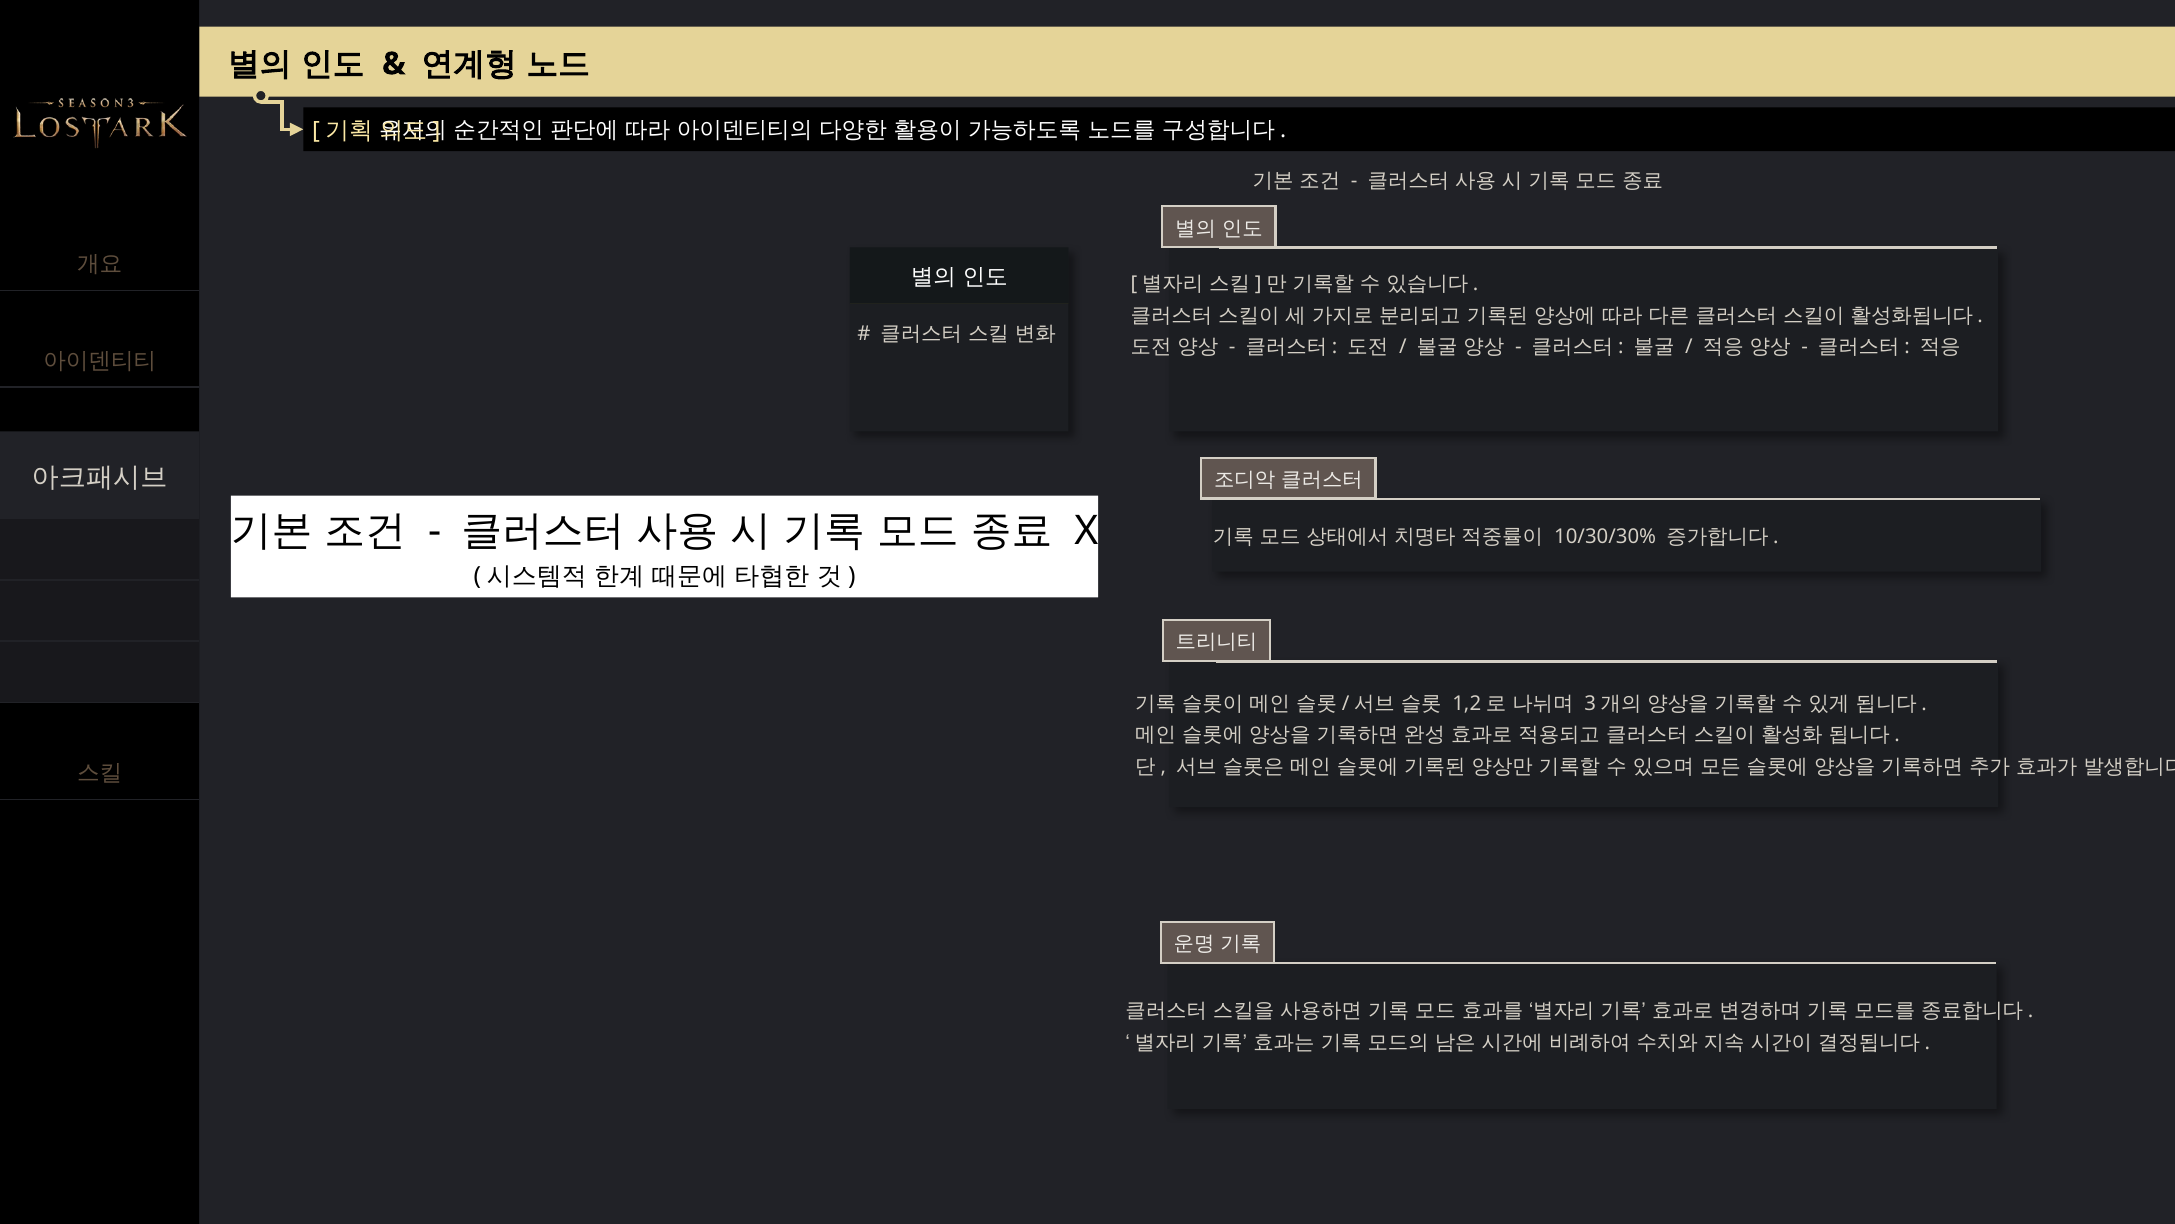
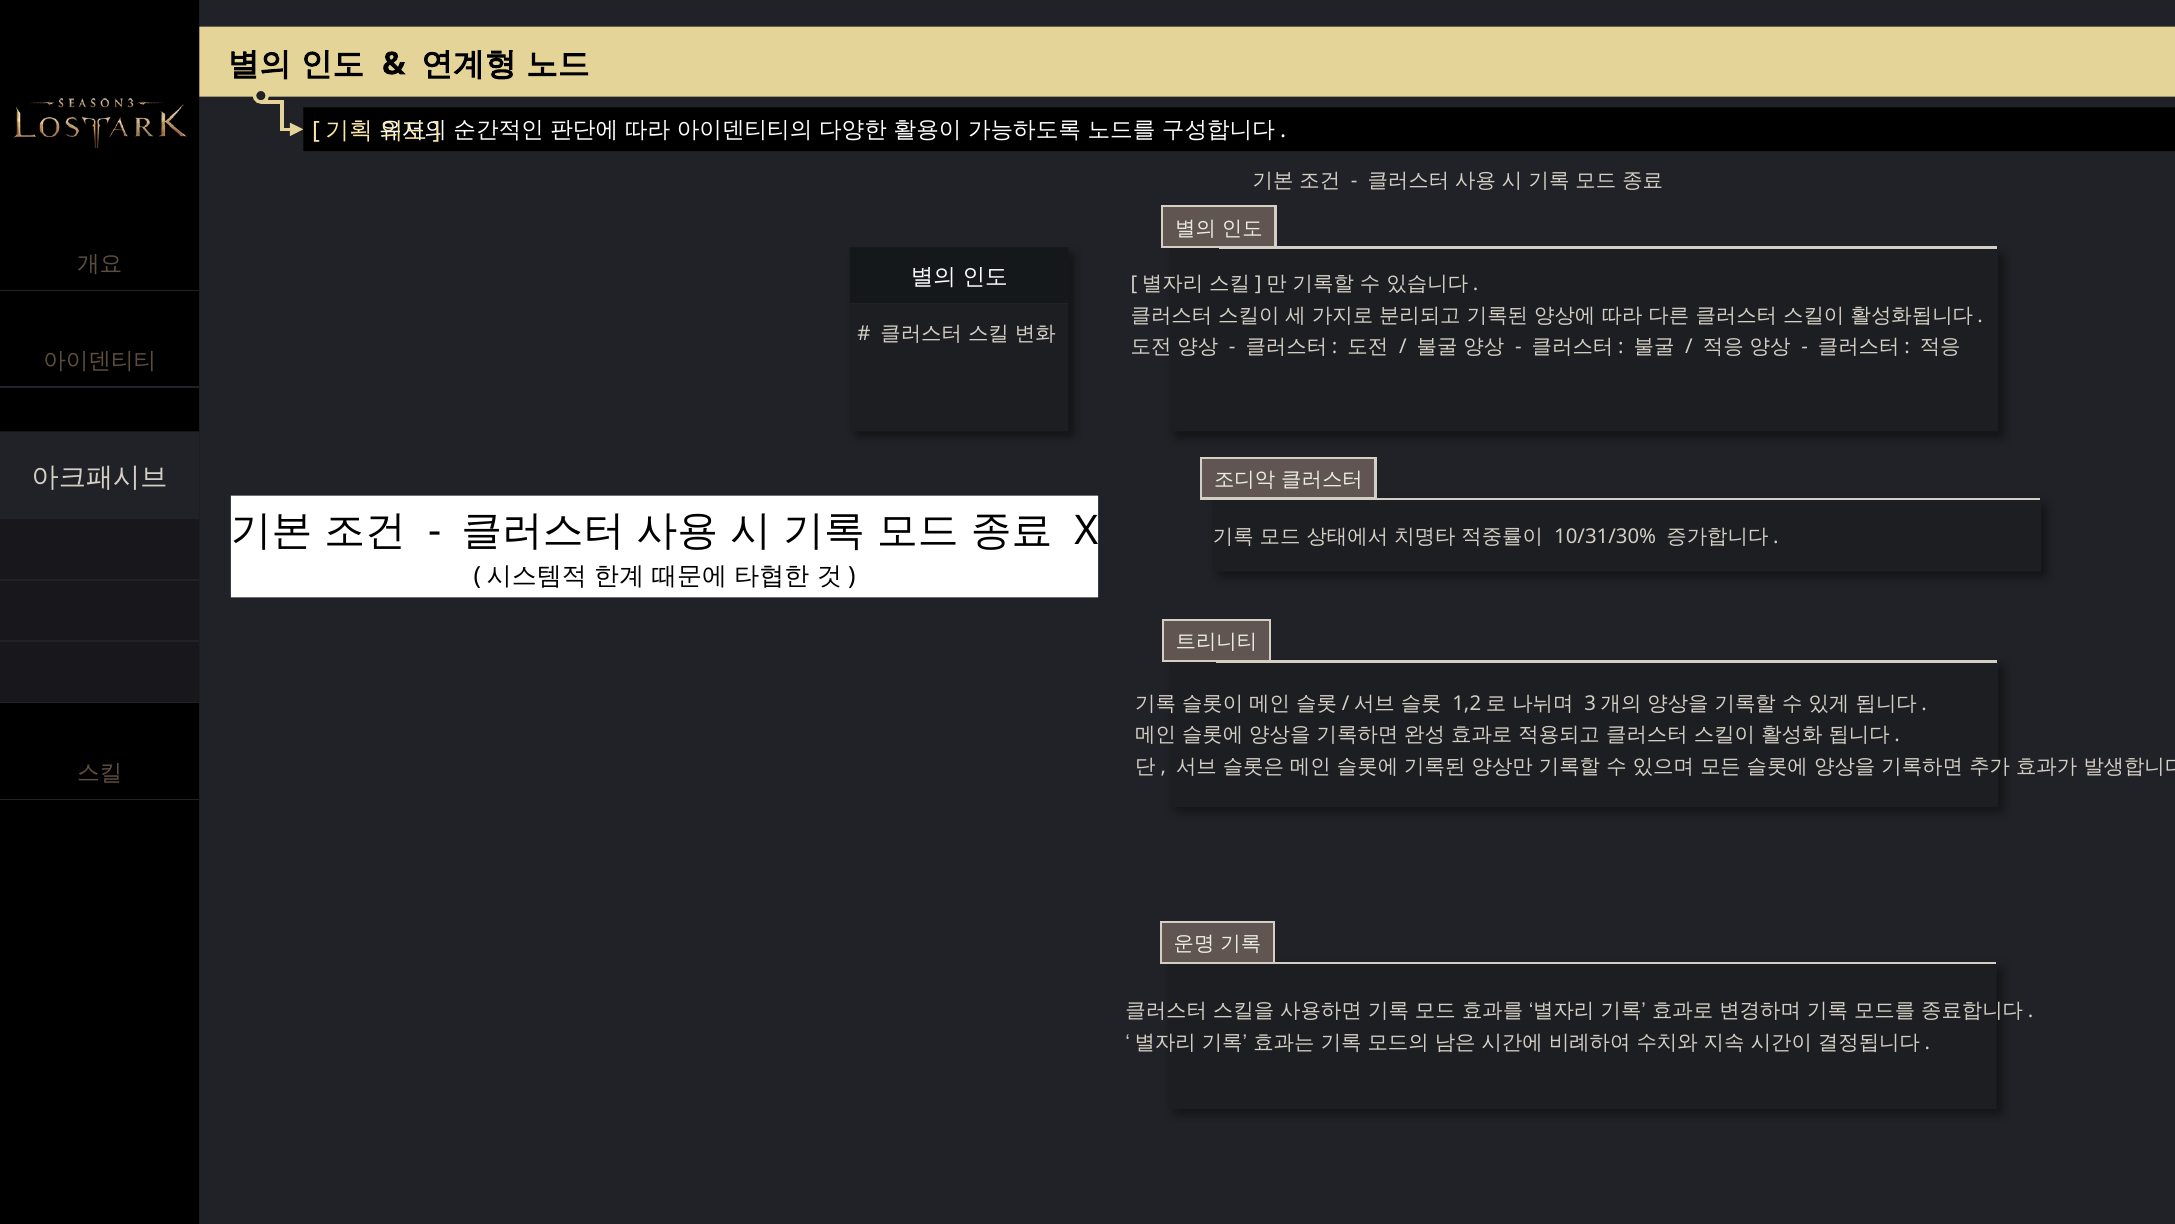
10/30/30%: 10/30/30% -> 10/31/30%
